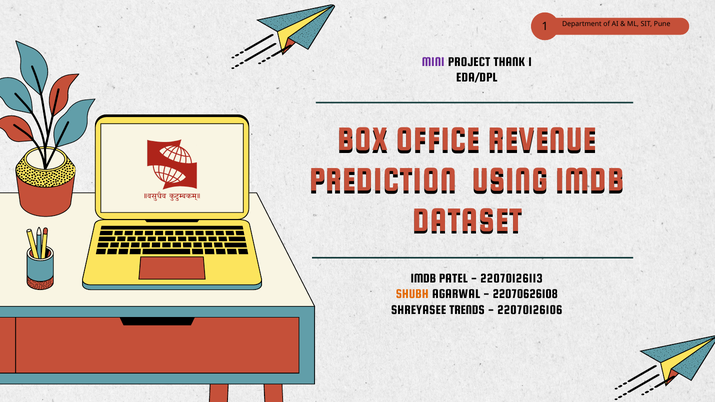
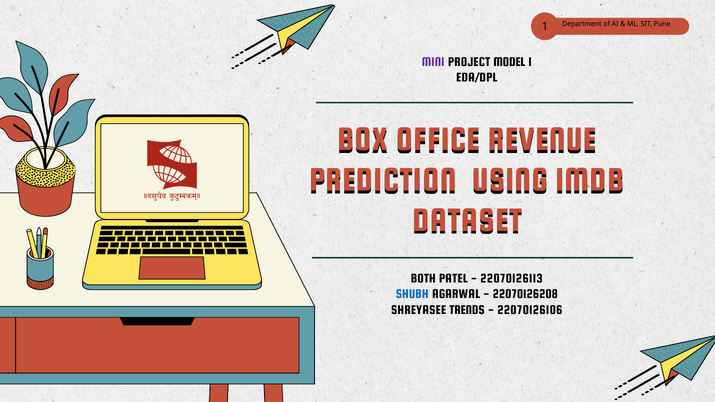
THANK: THANK -> MODEL
IMDB at (423, 278): IMDB -> BOTH
SHUBH colour: orange -> blue
22070626108: 22070626108 -> 22070126208
